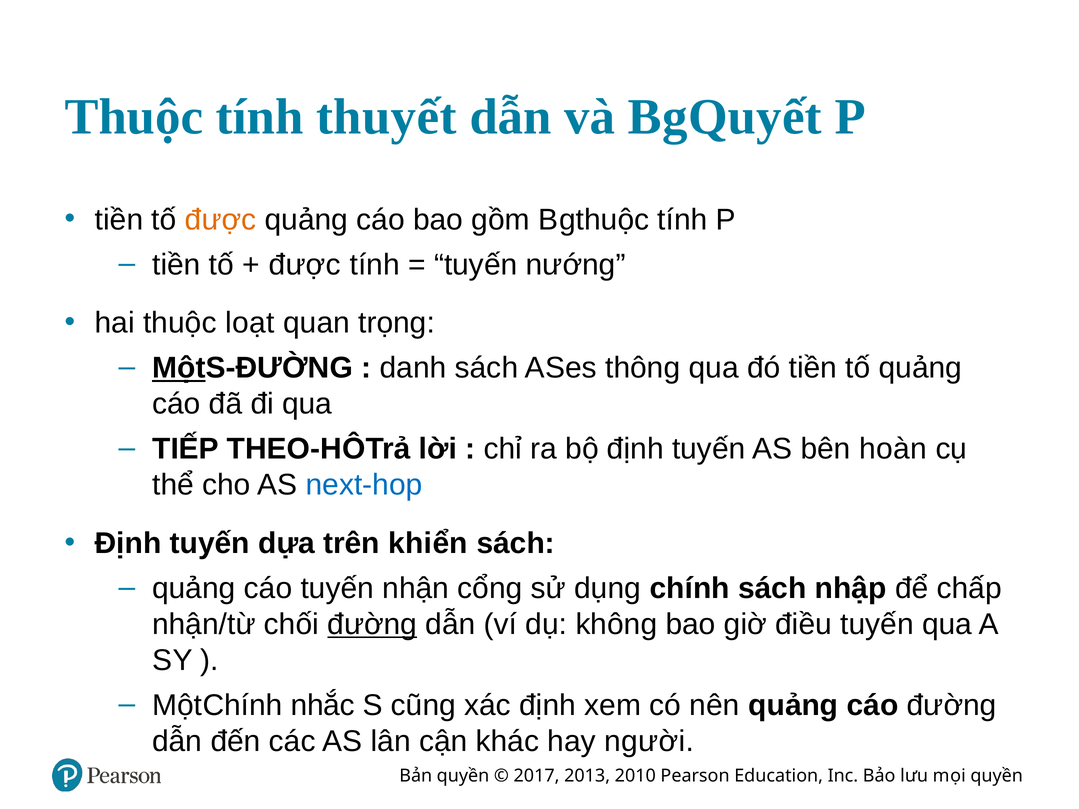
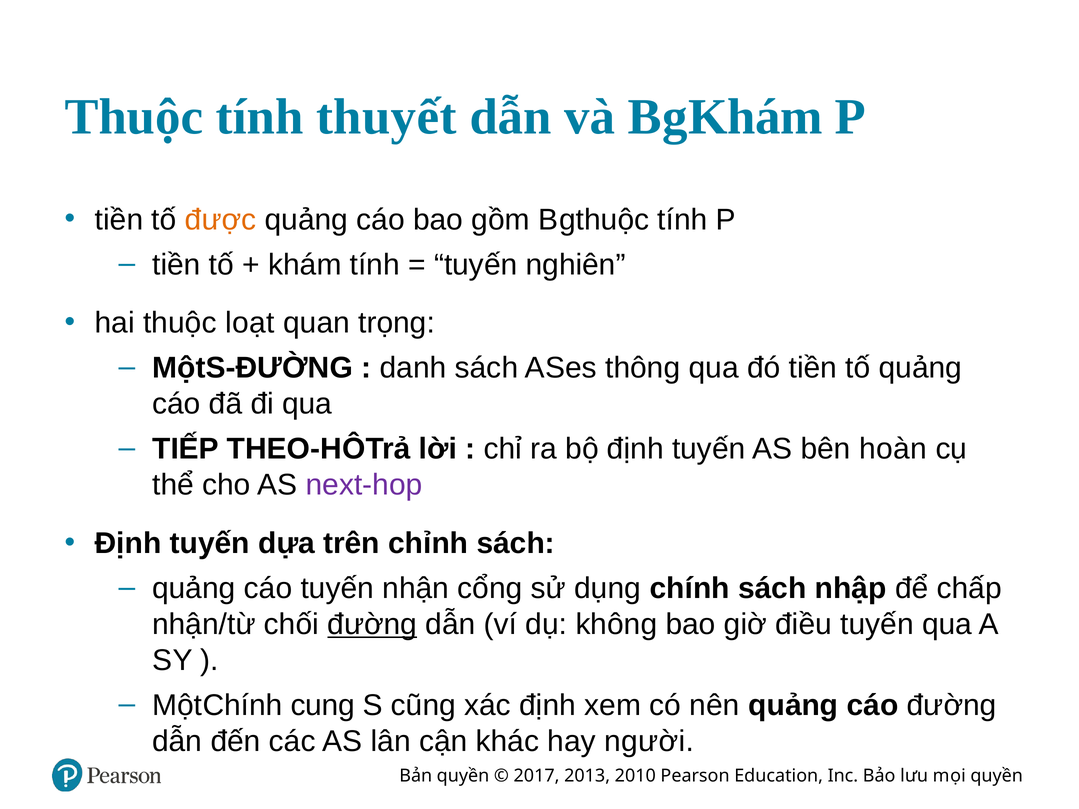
g Quyết: Quyết -> Khám
được at (305, 265): được -> khám
nướng: nướng -> nghiên
Một at (179, 368) underline: present -> none
next-hop colour: blue -> purple
khiển: khiển -> chỉnh
nhắc: nhắc -> cung
